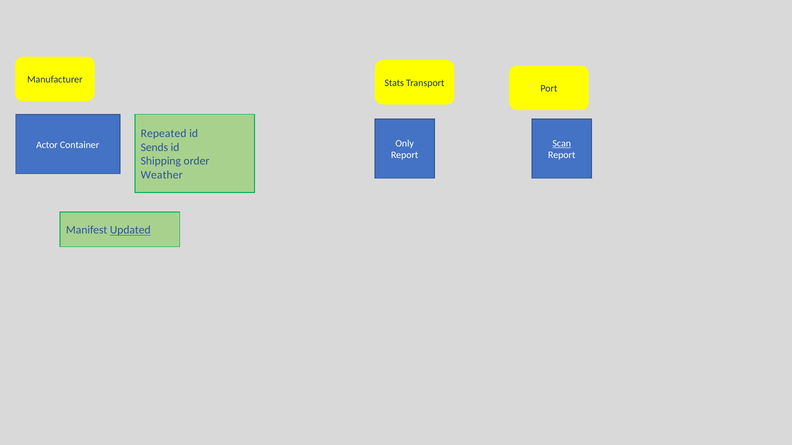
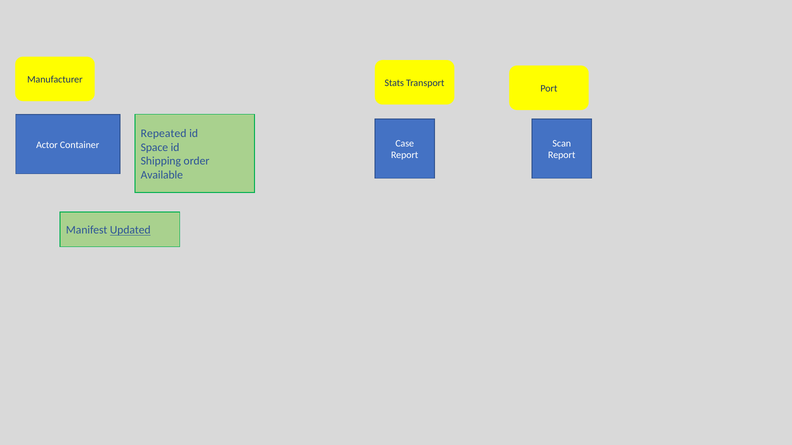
Only: Only -> Case
Scan underline: present -> none
Sends: Sends -> Space
Weather: Weather -> Available
